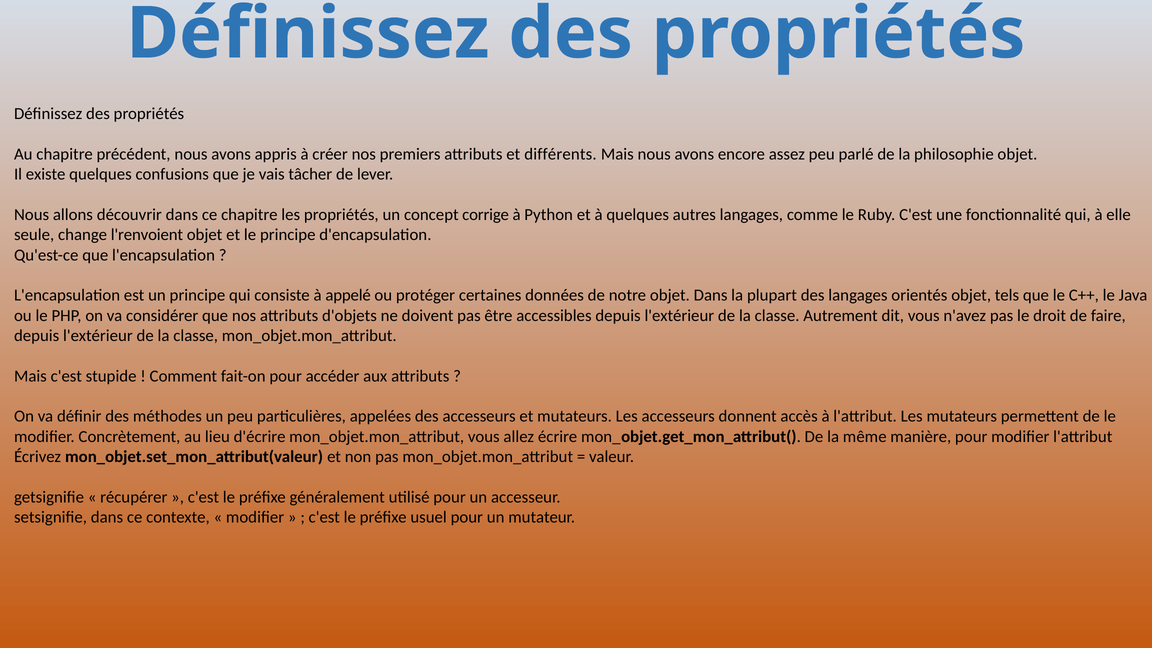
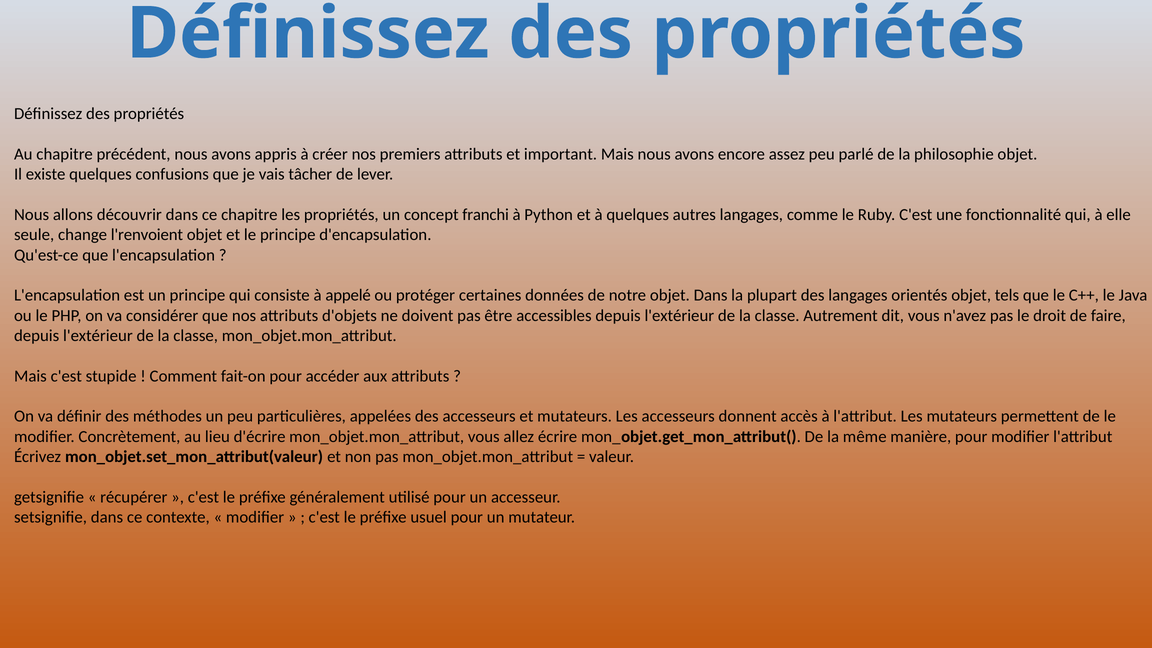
différents: différents -> important
corrige: corrige -> franchi
